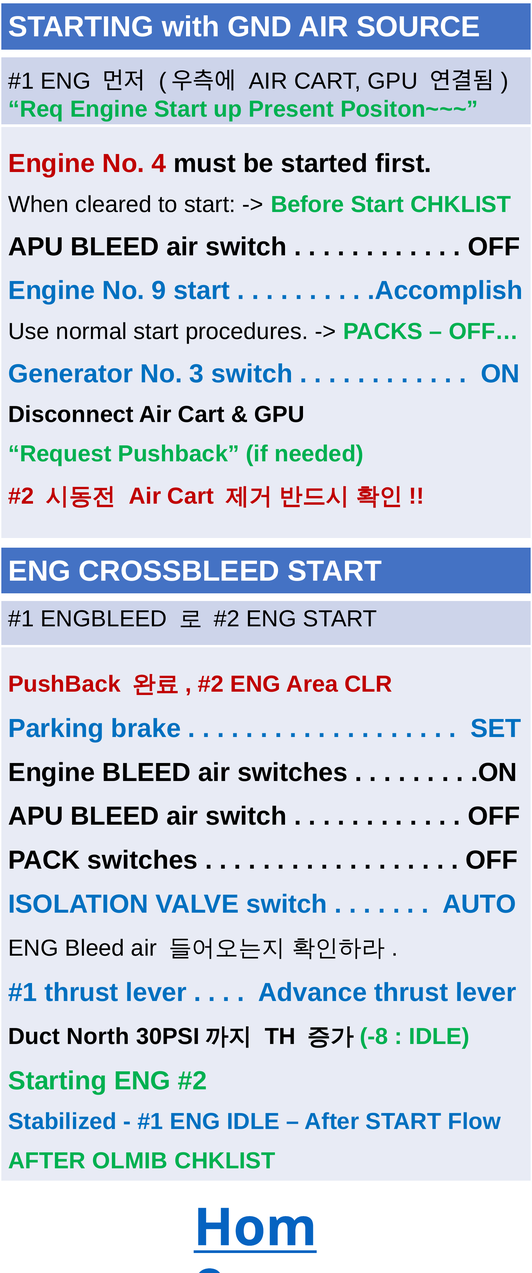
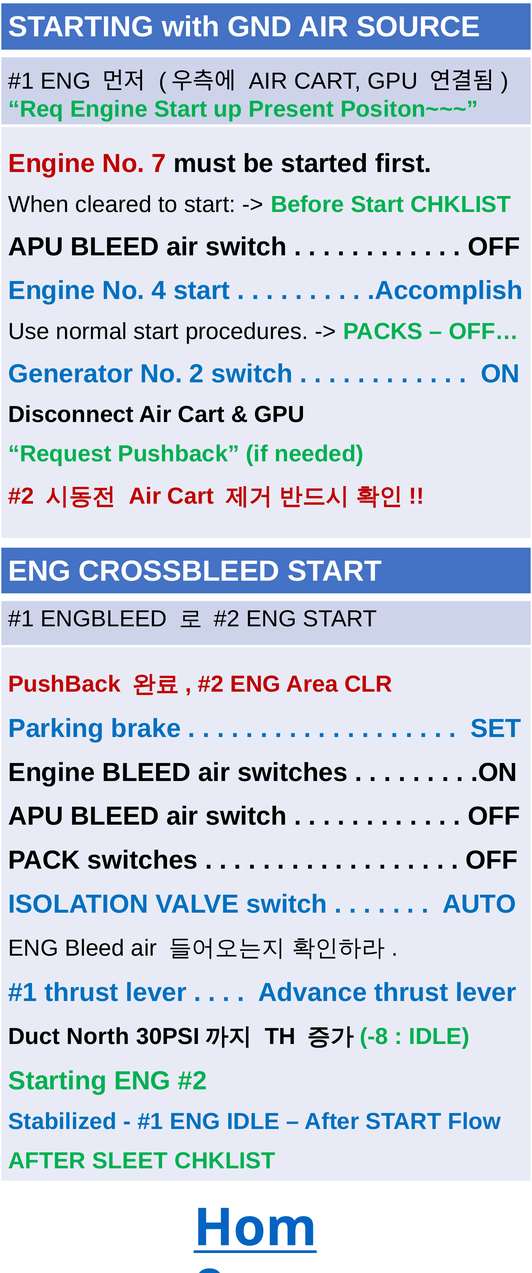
4: 4 -> 7
9: 9 -> 4
3: 3 -> 2
OLMIB: OLMIB -> SLEET
